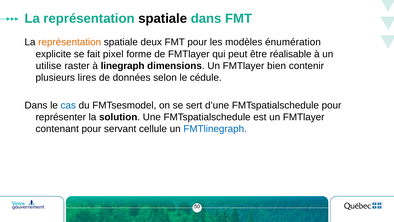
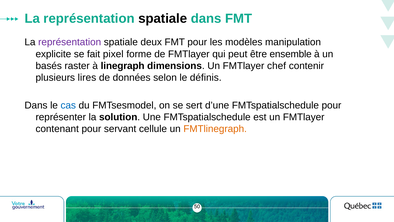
représentation at (70, 42) colour: orange -> purple
énumération: énumération -> manipulation
réalisable: réalisable -> ensemble
utilise: utilise -> basés
bien: bien -> chef
cédule: cédule -> définis
FMTlinegraph colour: blue -> orange
